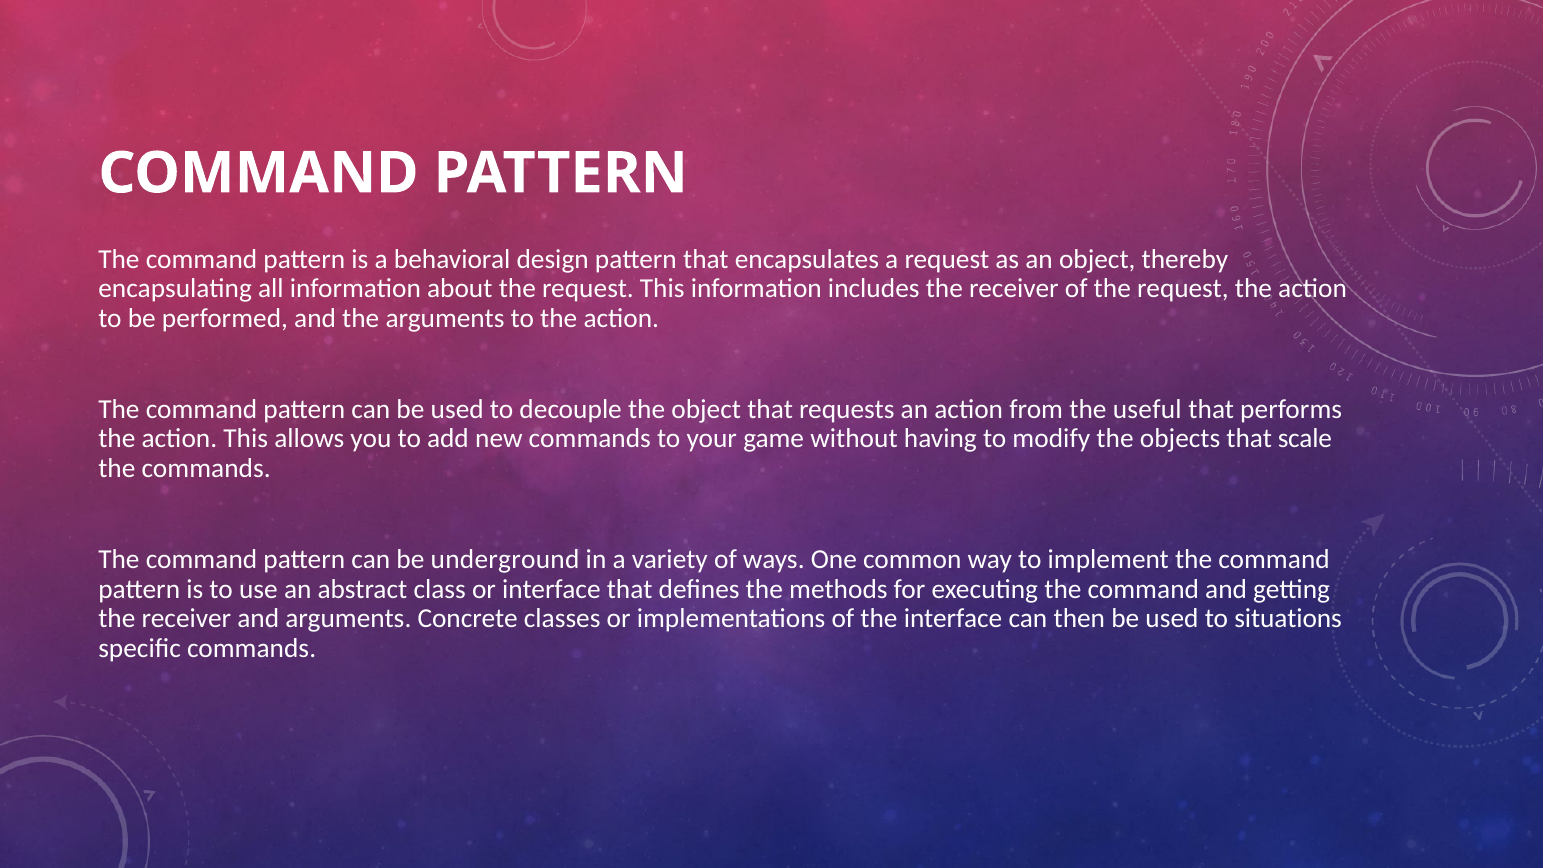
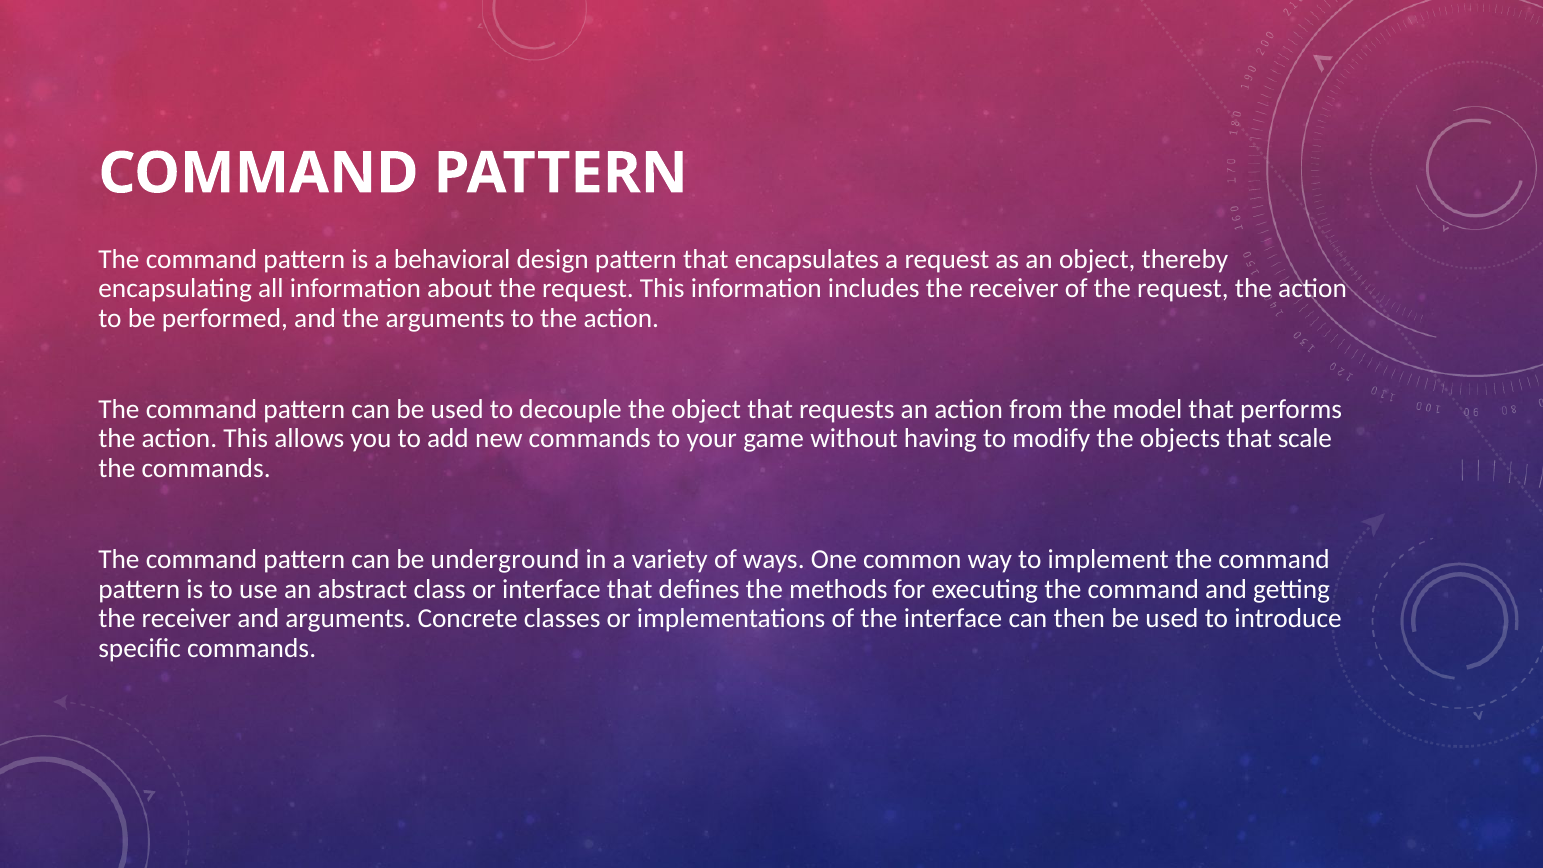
useful: useful -> model
situations: situations -> introduce
